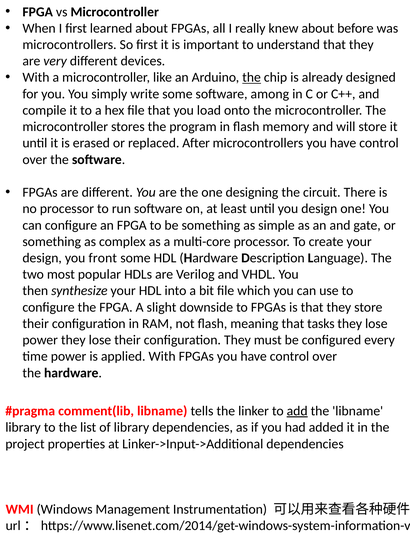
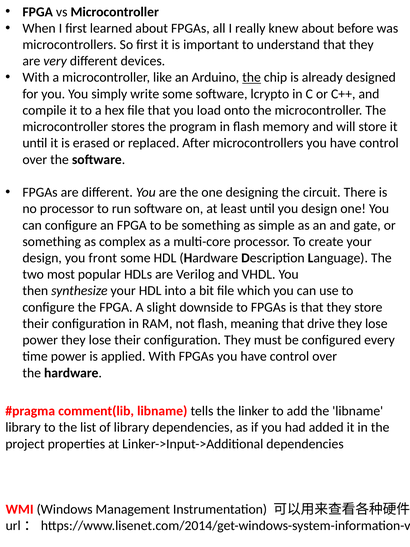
among: among -> lcrypto
tasks: tasks -> drive
add underline: present -> none
